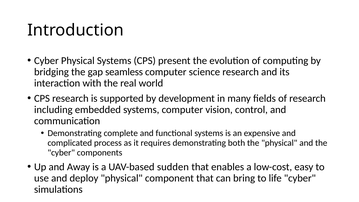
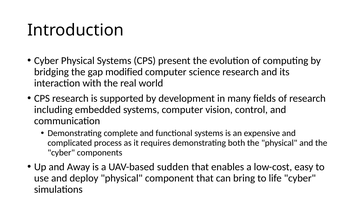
seamless: seamless -> modified
